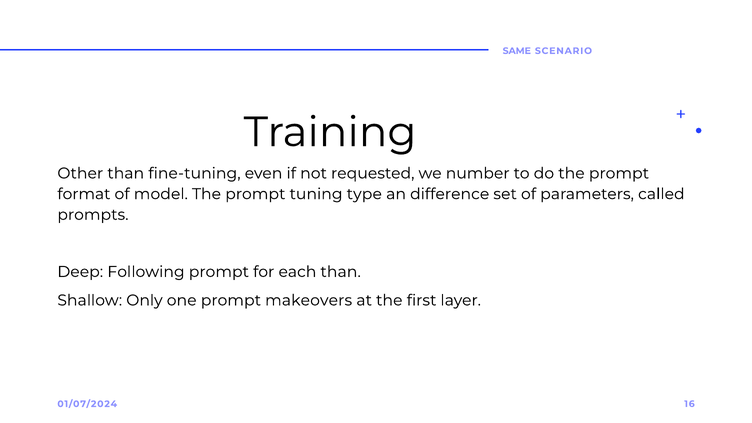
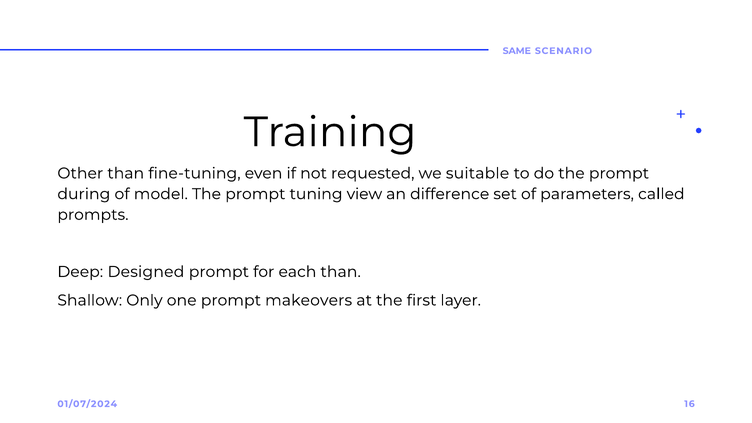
number: number -> suitable
format: format -> during
type: type -> view
Following: Following -> Designed
